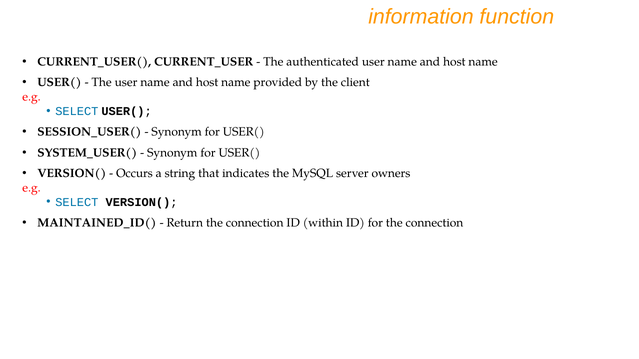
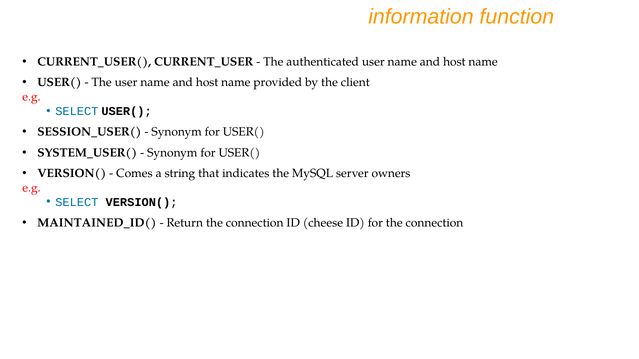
Occurs: Occurs -> Comes
within: within -> cheese
